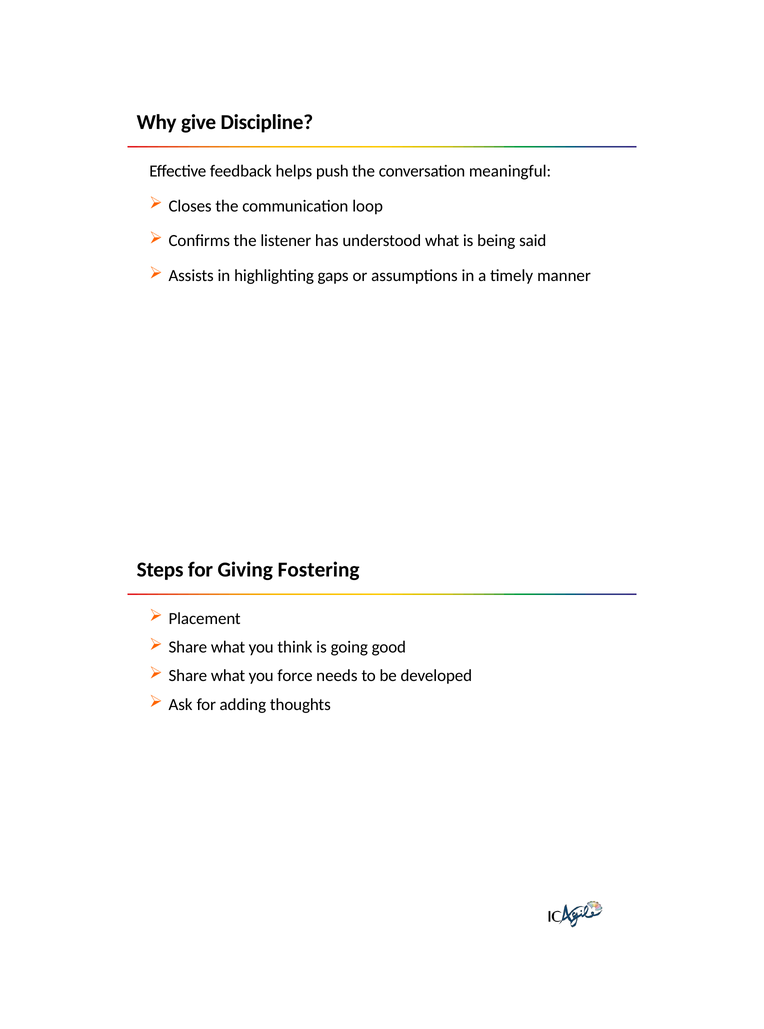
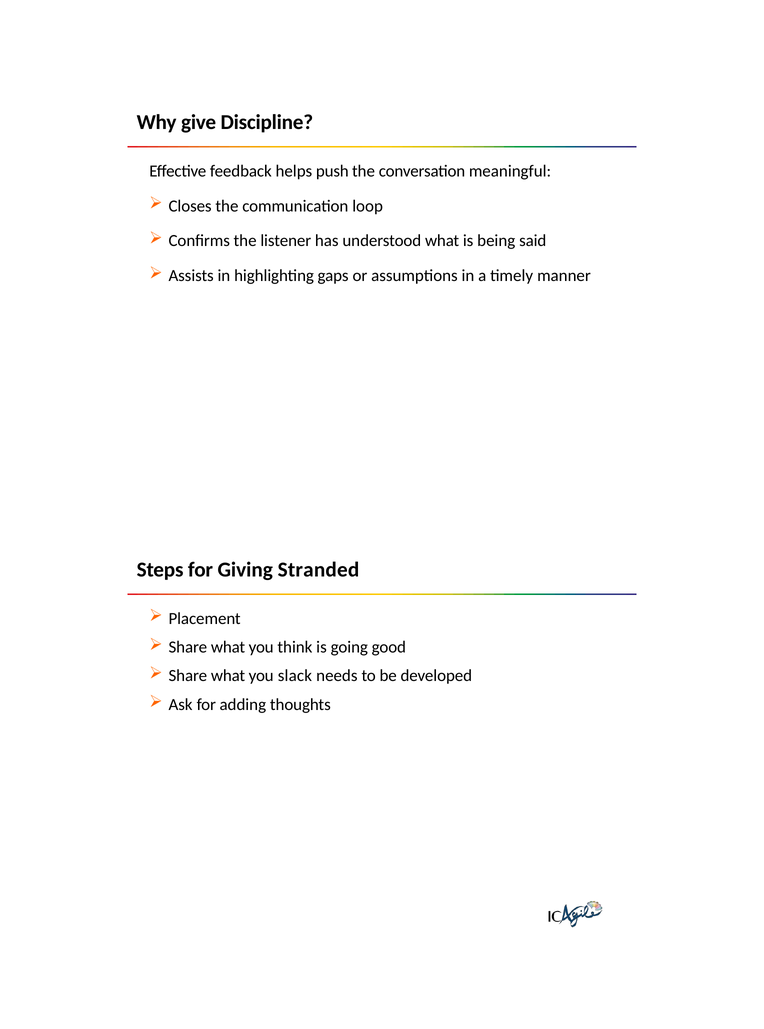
Fostering: Fostering -> Stranded
force: force -> slack
